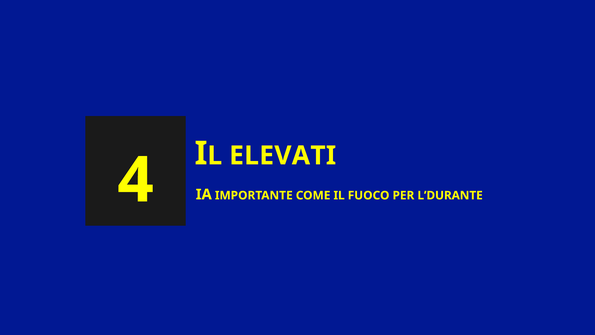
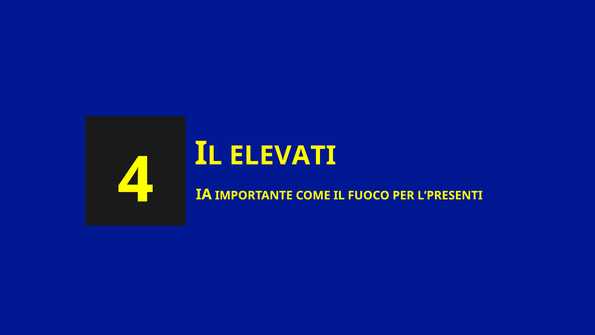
L’DURANTE: L’DURANTE -> L’PRESENTI
